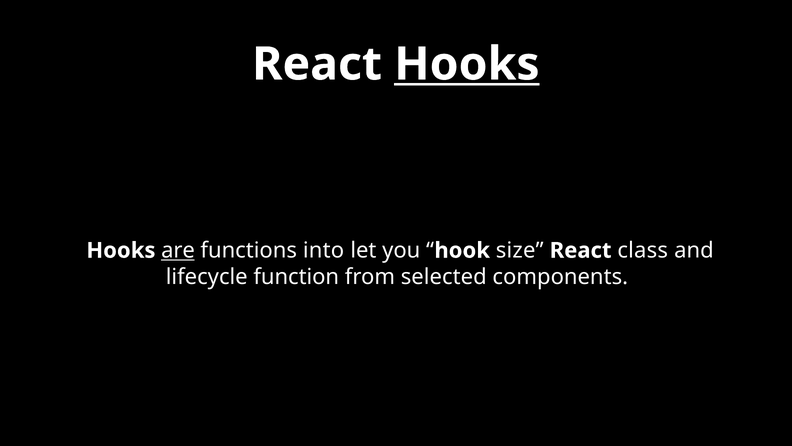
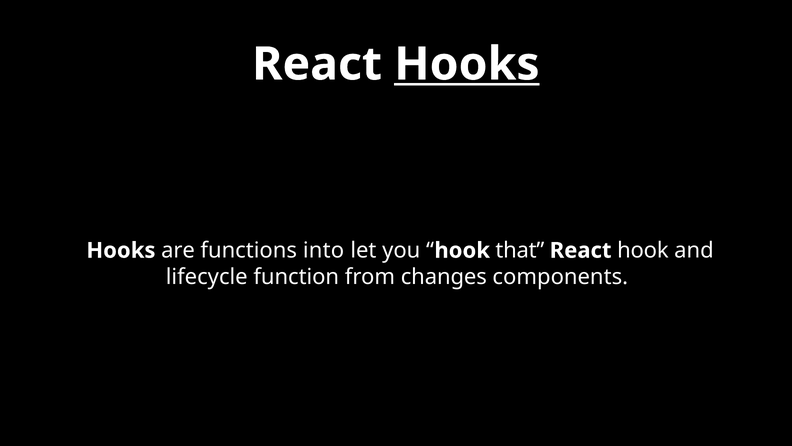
are underline: present -> none
size: size -> that
React class: class -> hook
selected: selected -> changes
